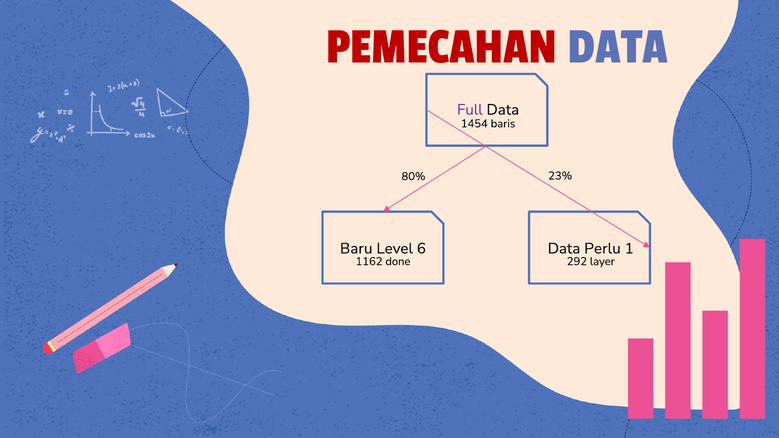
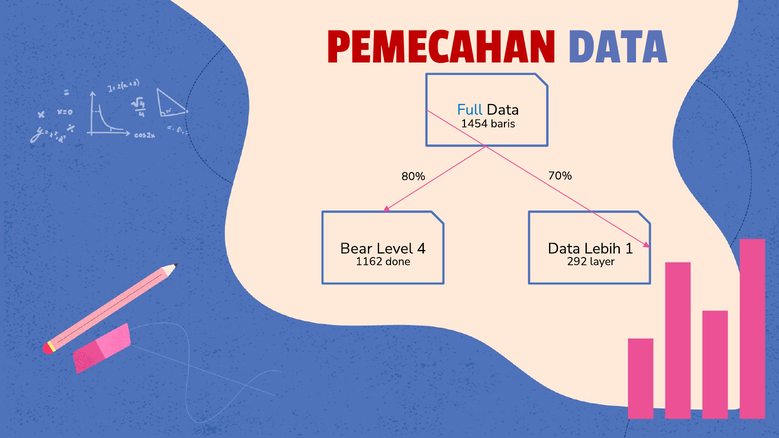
Full colour: purple -> blue
23%: 23% -> 70%
Baru: Baru -> Bear
6: 6 -> 4
Perlu: Perlu -> Lebih
